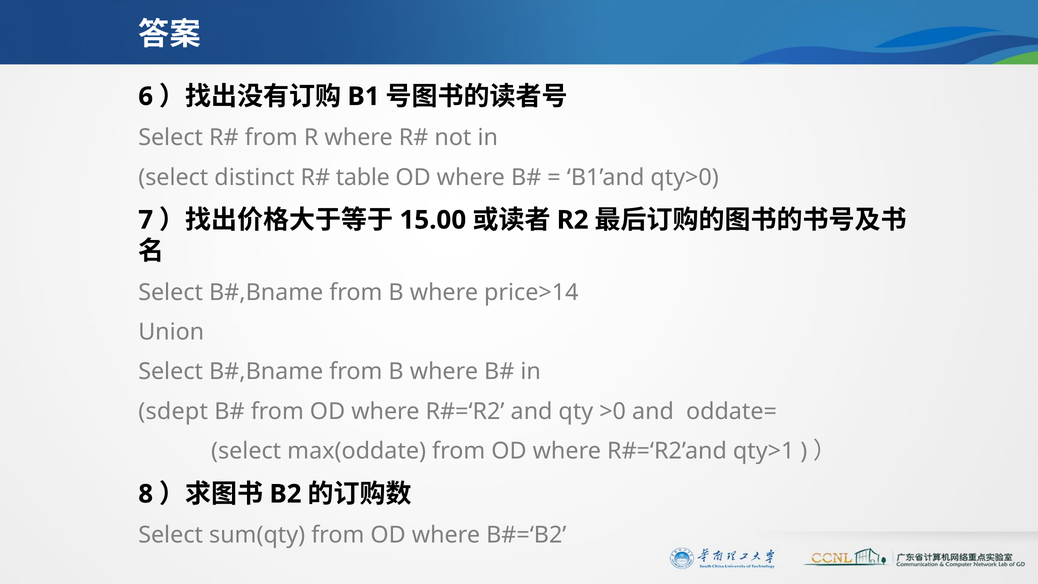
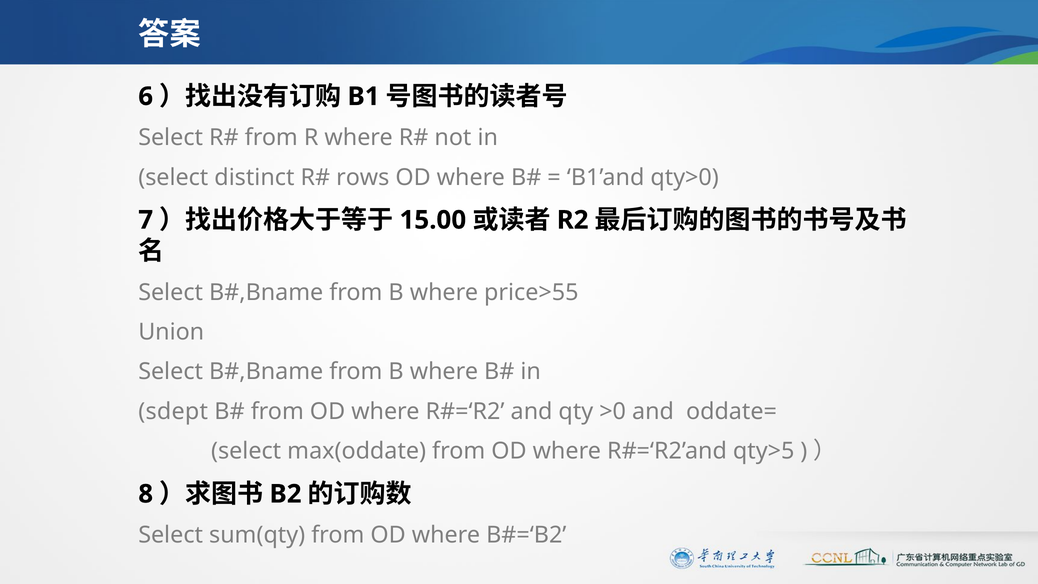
table: table -> rows
price>14: price>14 -> price>55
qty>1: qty>1 -> qty>5
